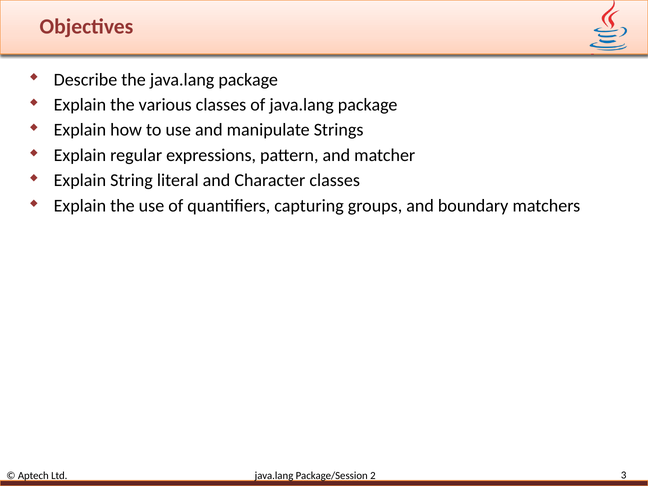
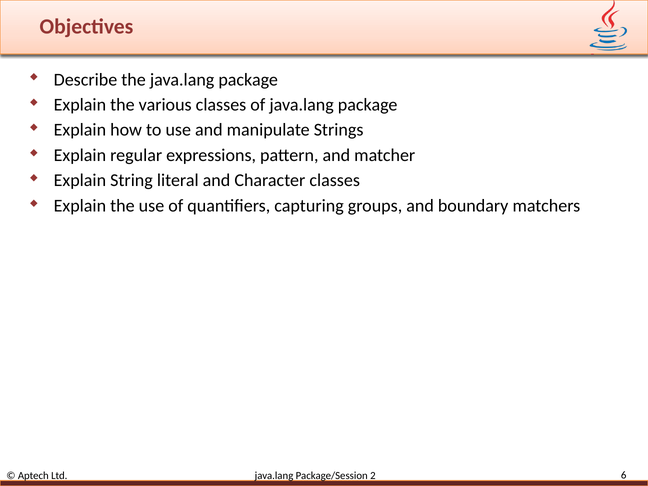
3: 3 -> 6
